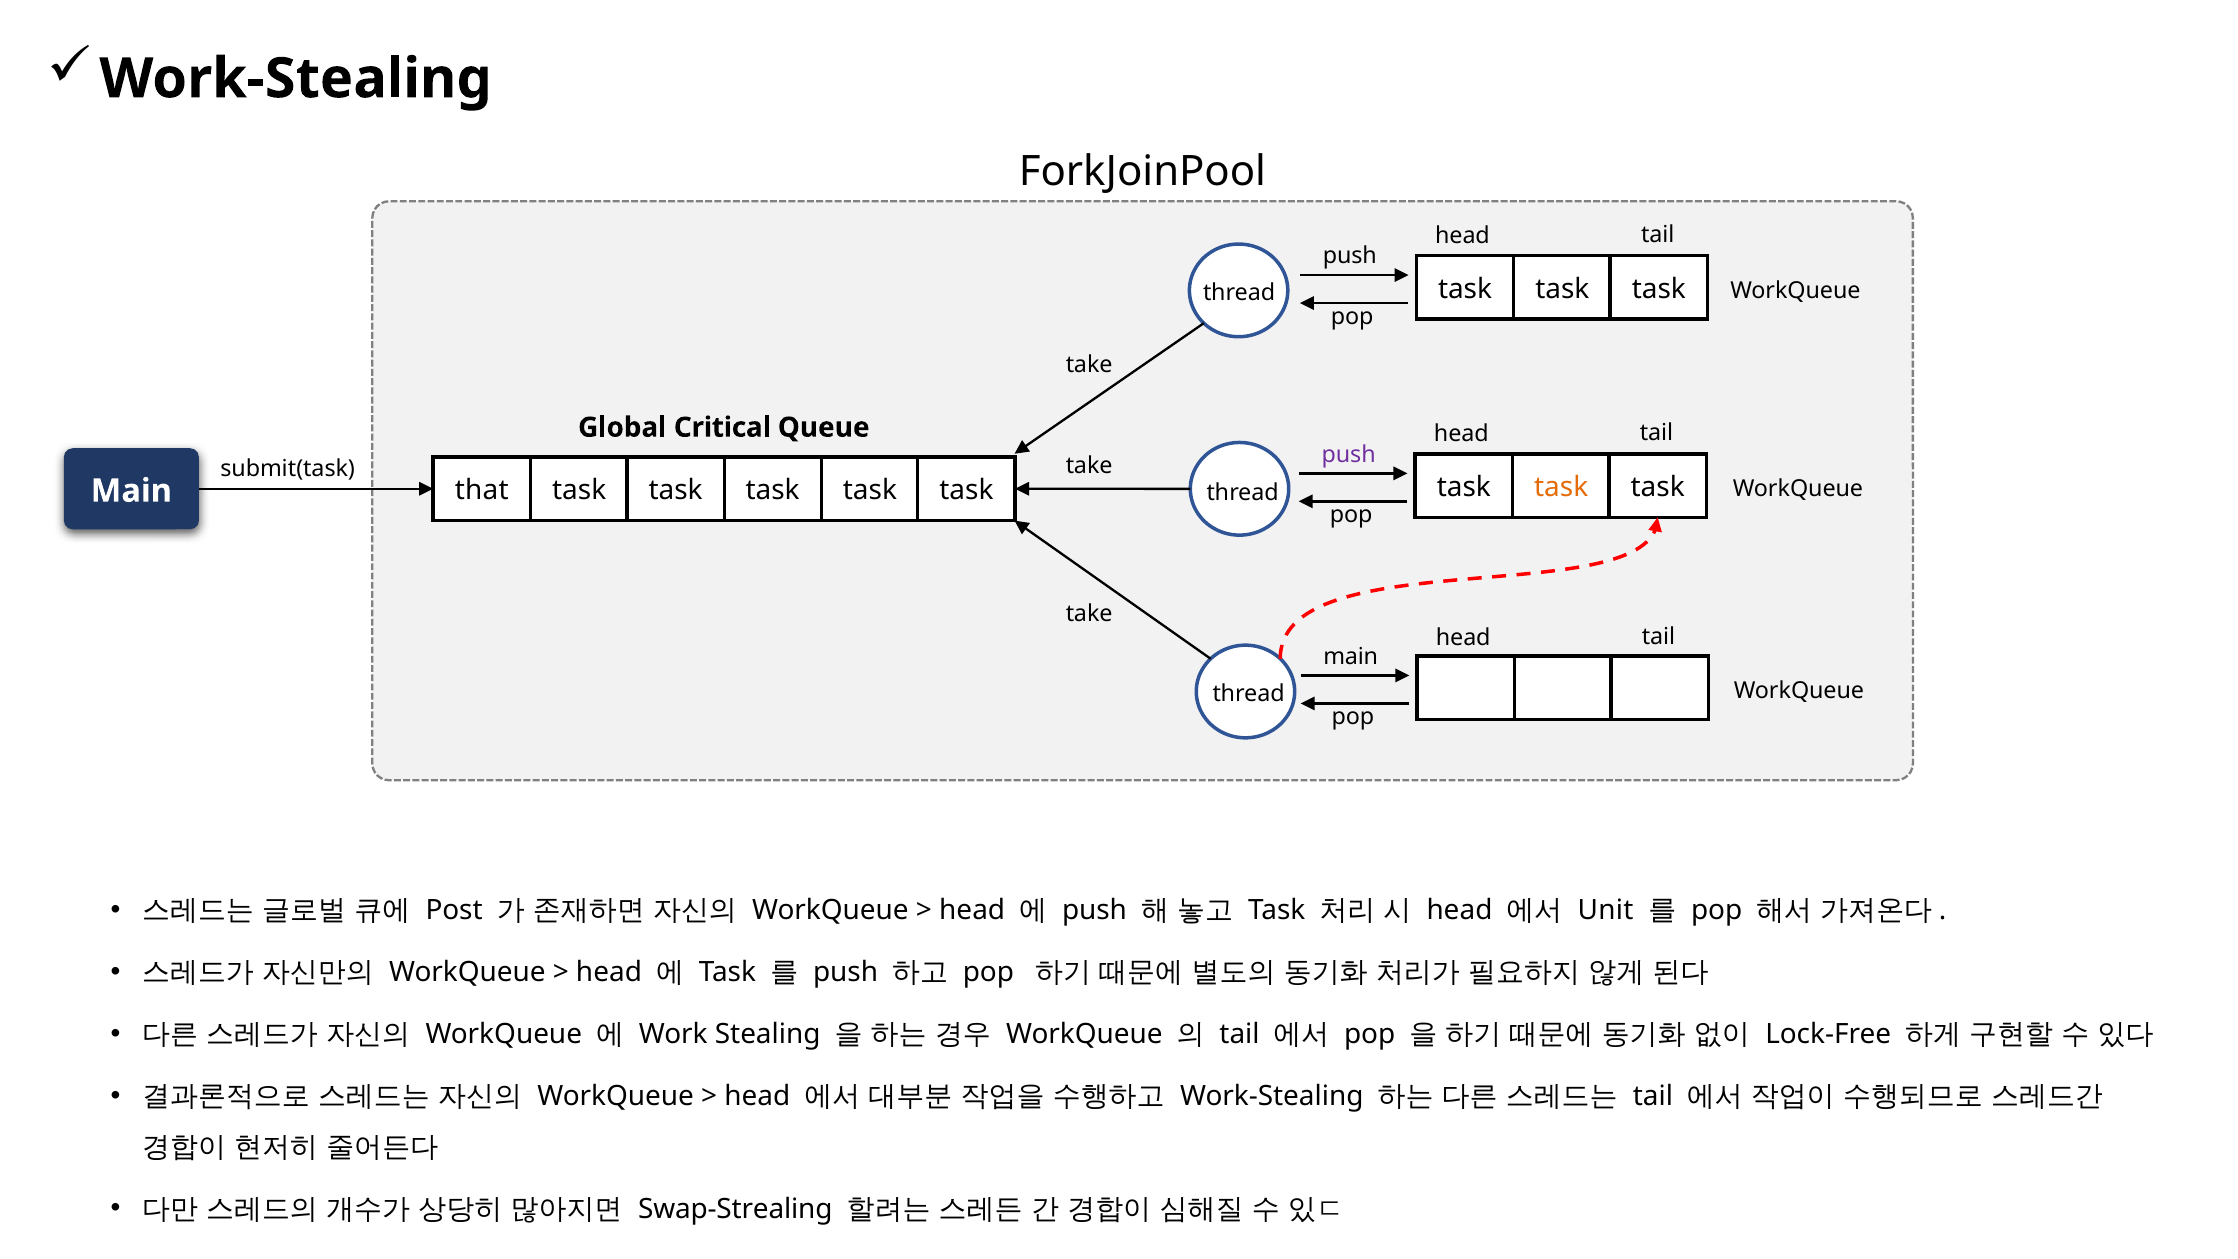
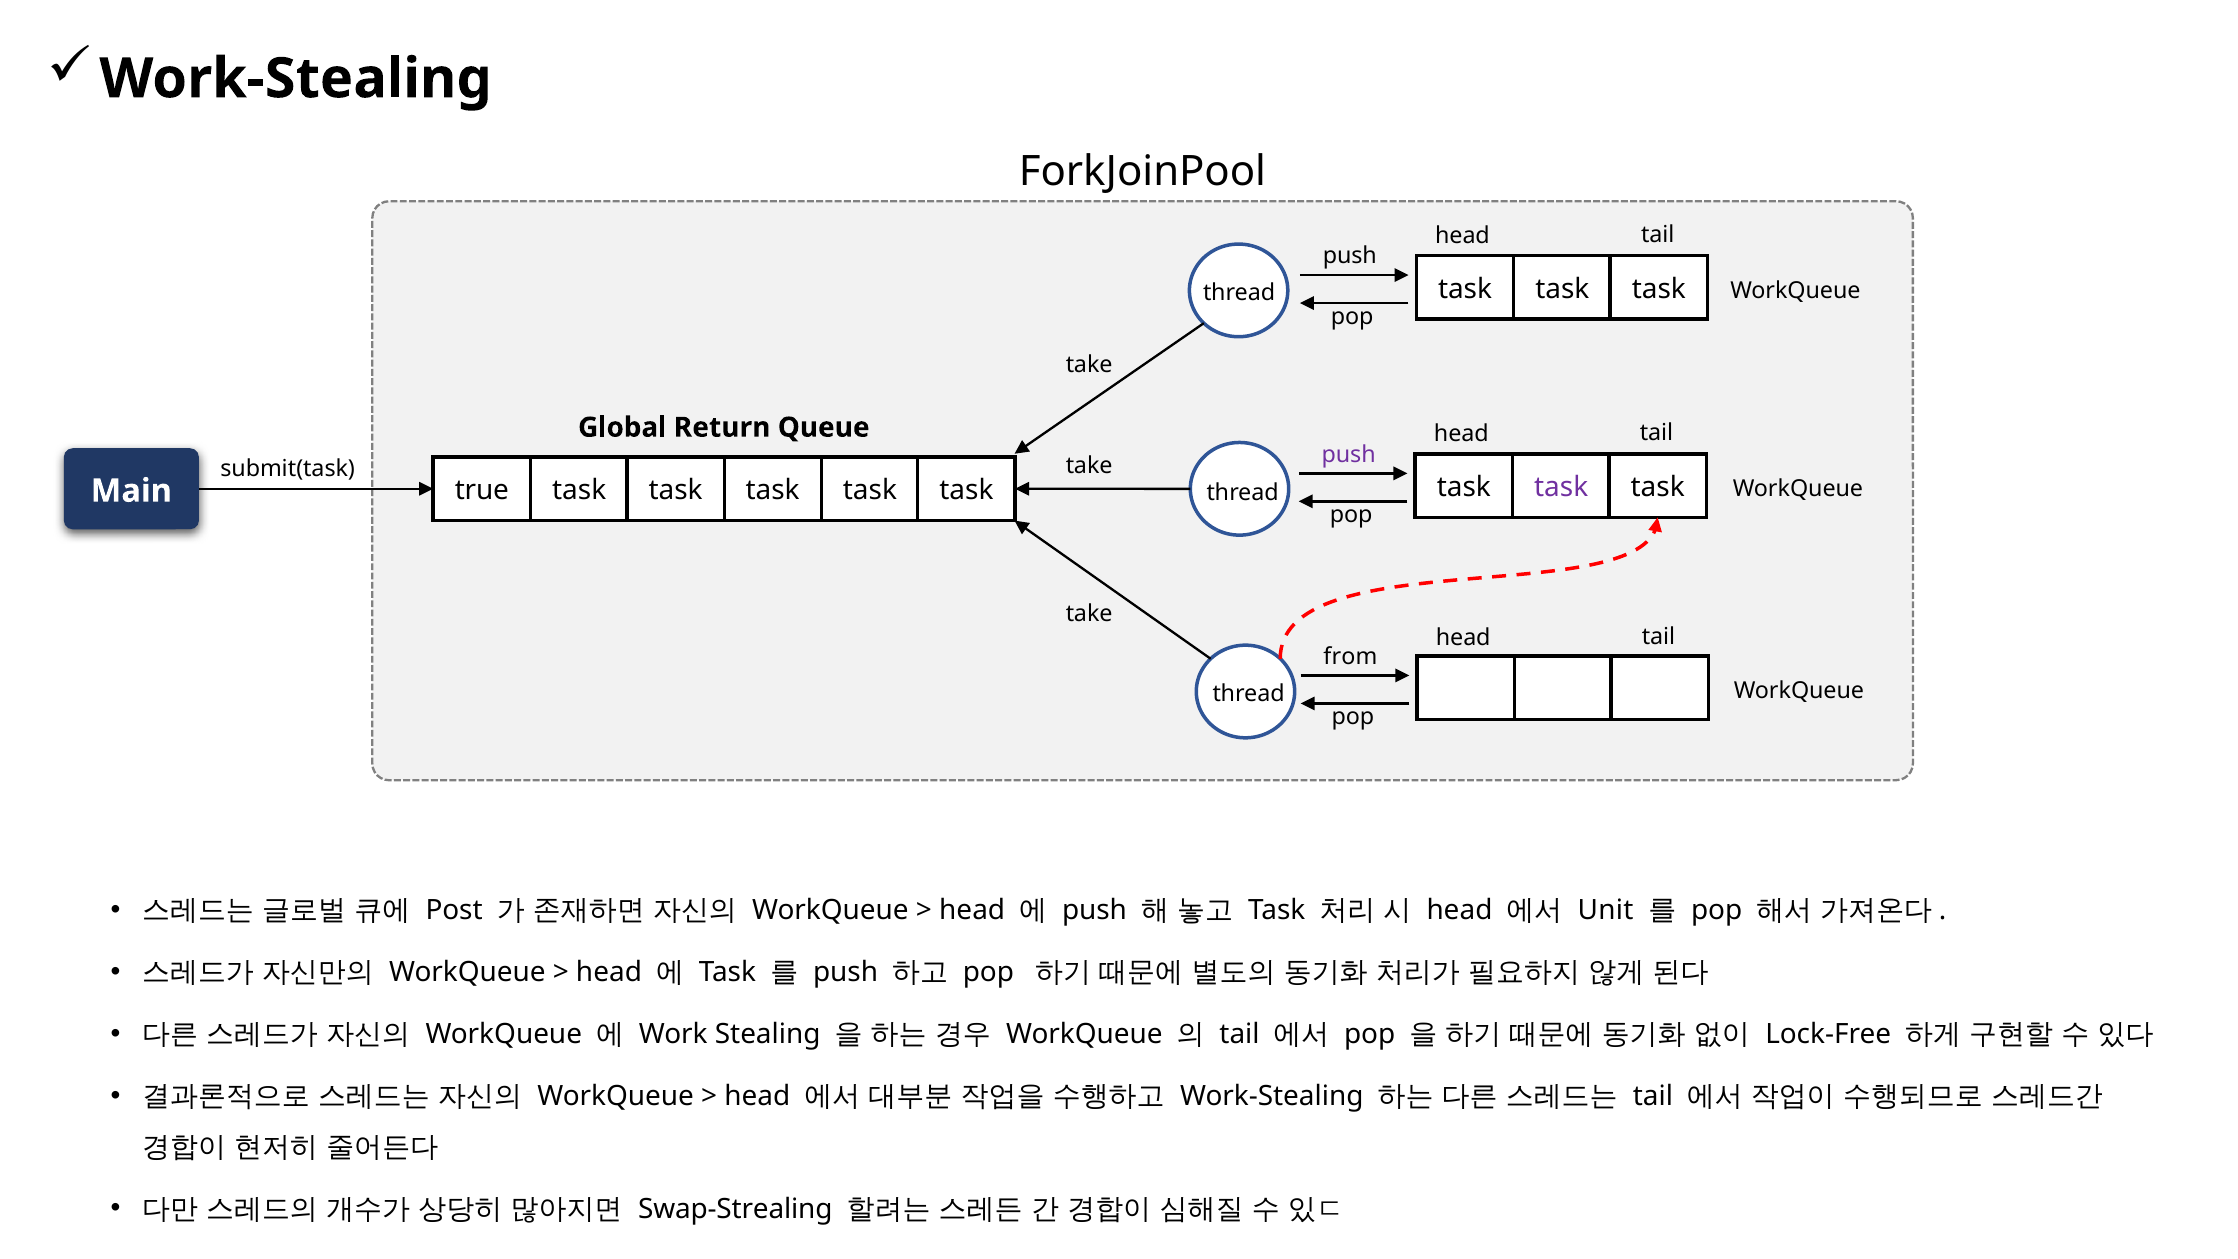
Critical: Critical -> Return
task at (1561, 488) colour: orange -> purple
that: that -> true
main at (1351, 656): main -> from
